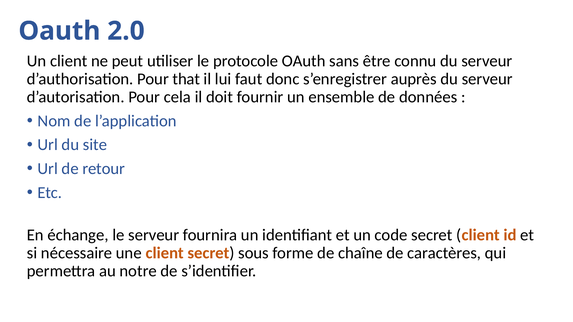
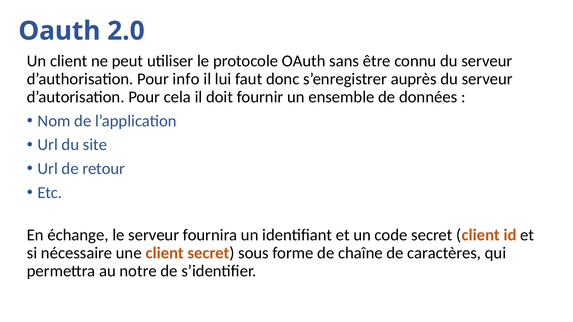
that: that -> info
